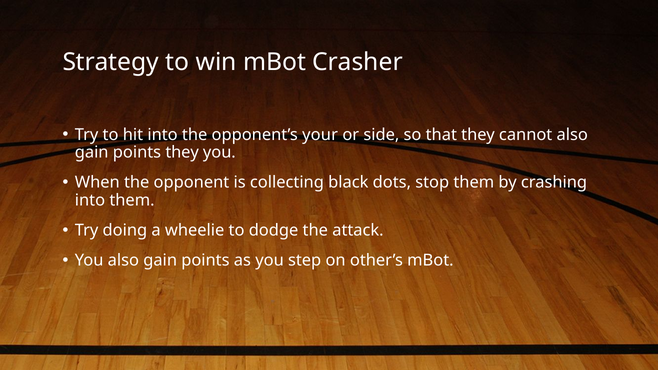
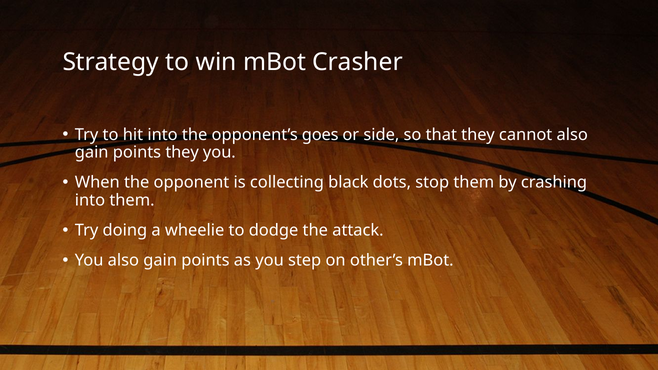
your: your -> goes
